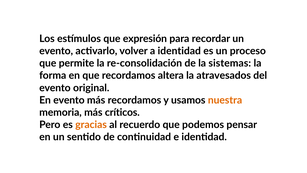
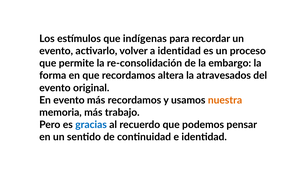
expresión: expresión -> indígenas
sistemas: sistemas -> embargo
críticos: críticos -> trabajo
gracias colour: orange -> blue
